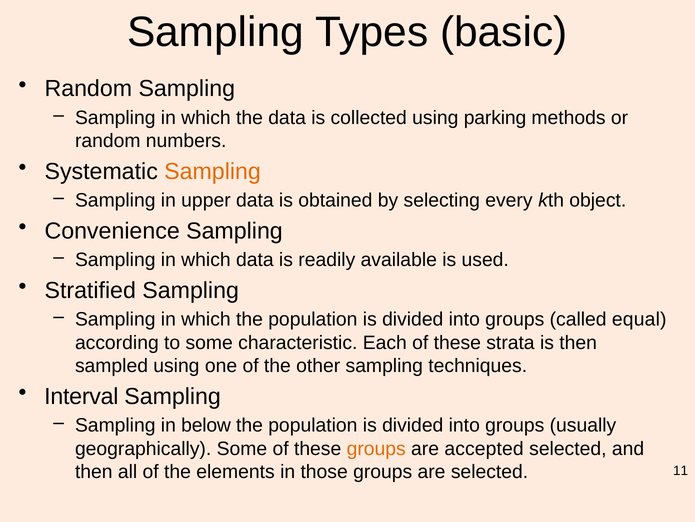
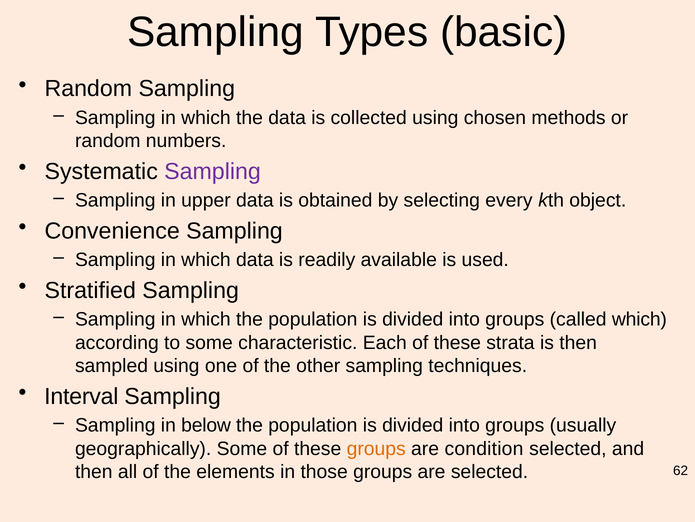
parking: parking -> chosen
Sampling at (213, 171) colour: orange -> purple
called equal: equal -> which
accepted: accepted -> condition
11: 11 -> 62
